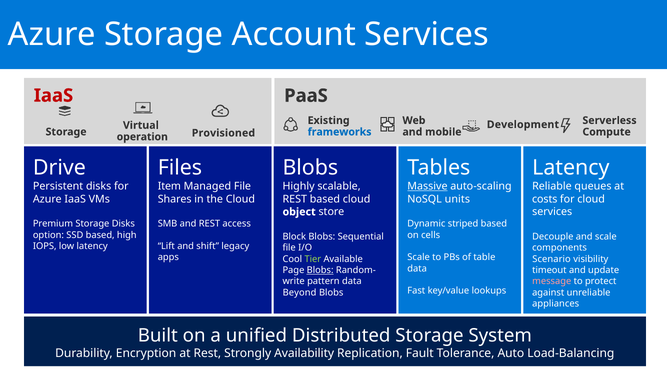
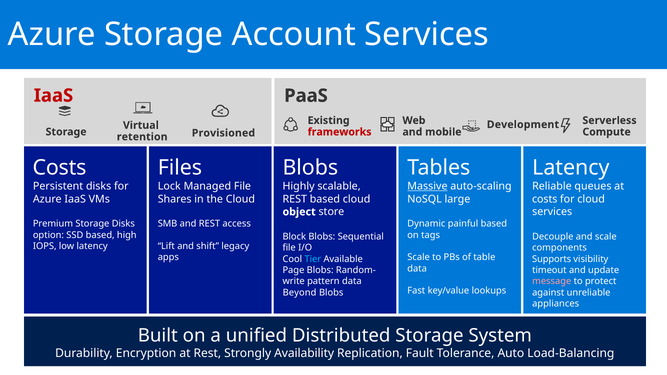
frameworks colour: blue -> red
operation: operation -> retention
Drive at (59, 168): Drive -> Costs
Item: Item -> Lock
units: units -> large
striped: striped -> painful
cells: cells -> tags
Tier colour: light green -> light blue
Scenario: Scenario -> Supports
Blobs at (320, 270) underline: present -> none
